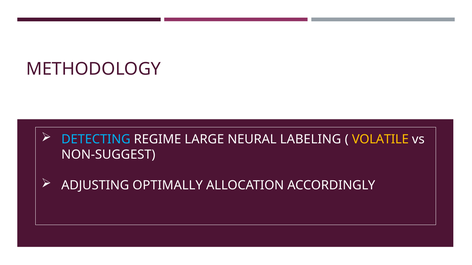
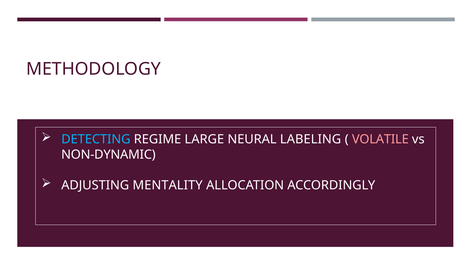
VOLATILE colour: yellow -> pink
NON-SUGGEST: NON-SUGGEST -> NON-DYNAMIC
OPTIMALLY: OPTIMALLY -> MENTALITY
